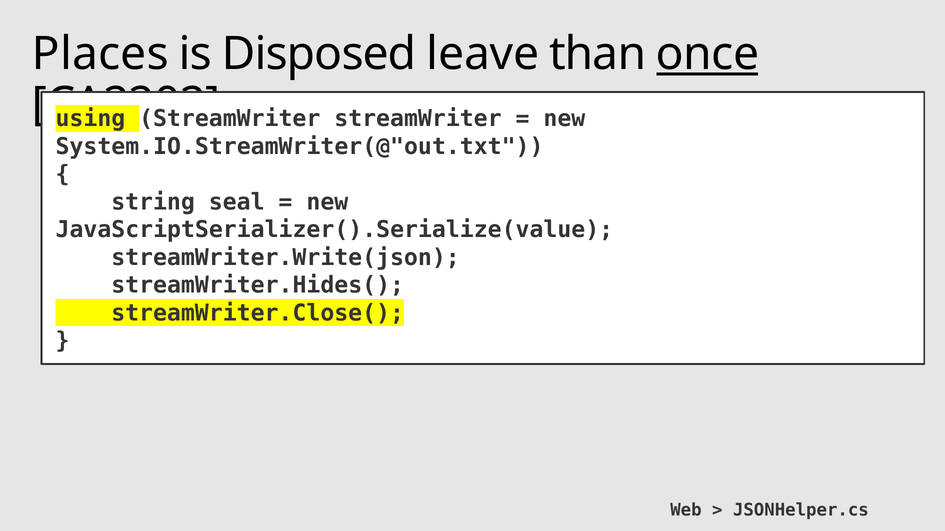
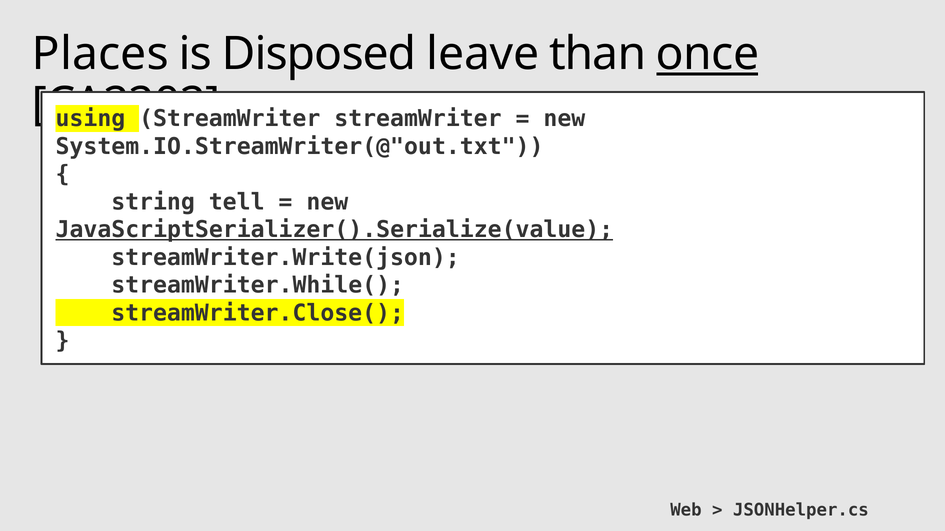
seal: seal -> tell
JavaScriptSerializer().Serialize(value underline: none -> present
streamWriter.Hides(: streamWriter.Hides( -> streamWriter.While(
